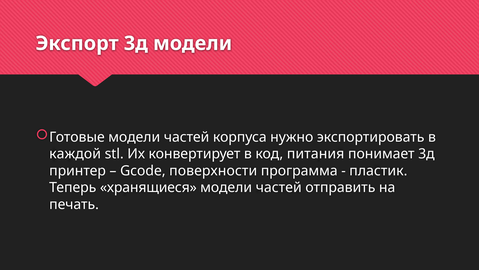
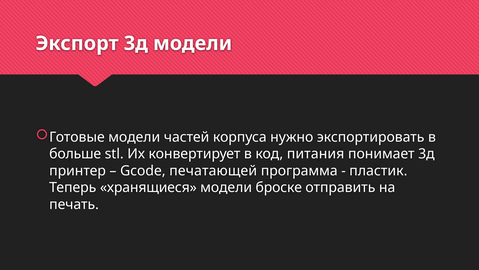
каждой: каждой -> больше
поверхности: поверхности -> печатающей
частей at (279, 187): частей -> броске
